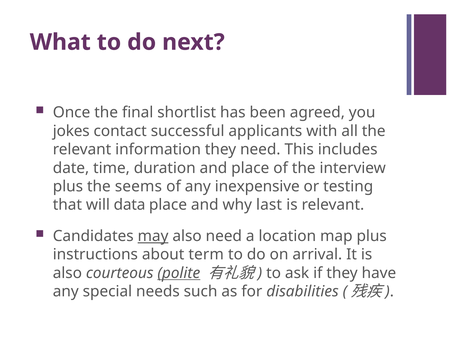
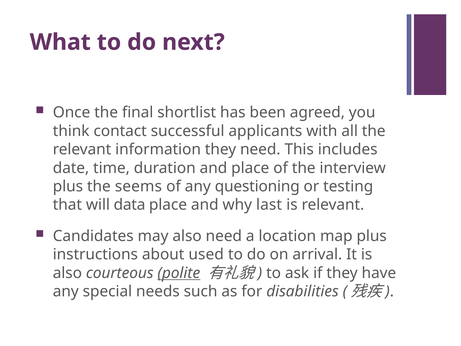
jokes: jokes -> think
inexpensive: inexpensive -> questioning
may underline: present -> none
term: term -> used
